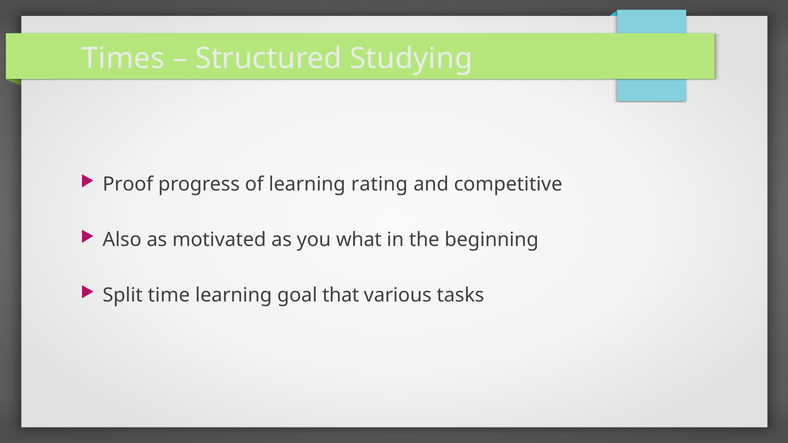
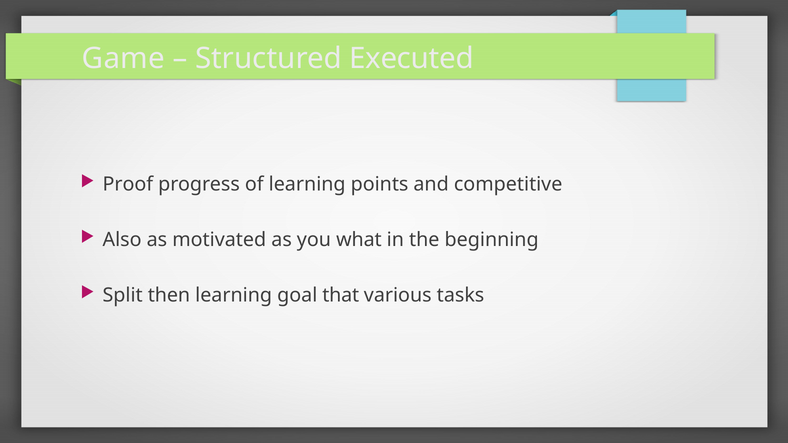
Times: Times -> Game
Studying: Studying -> Executed
rating: rating -> points
time: time -> then
